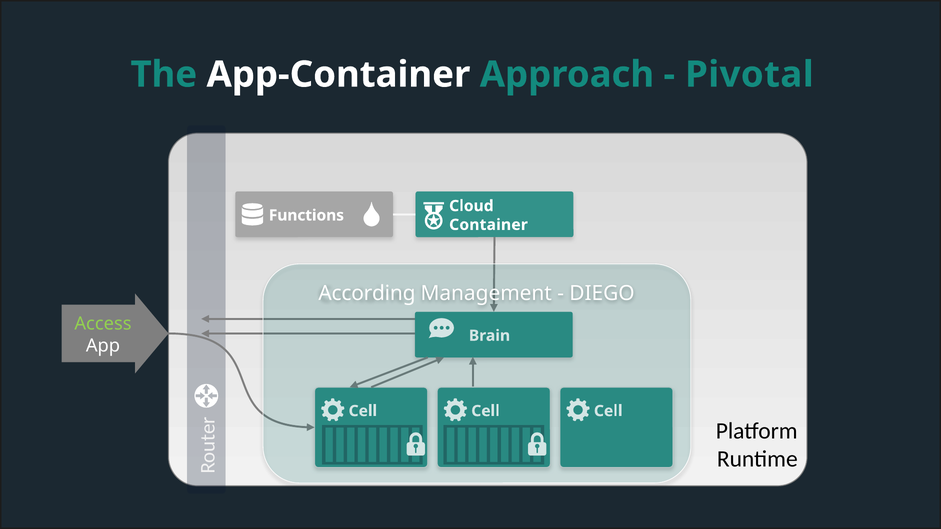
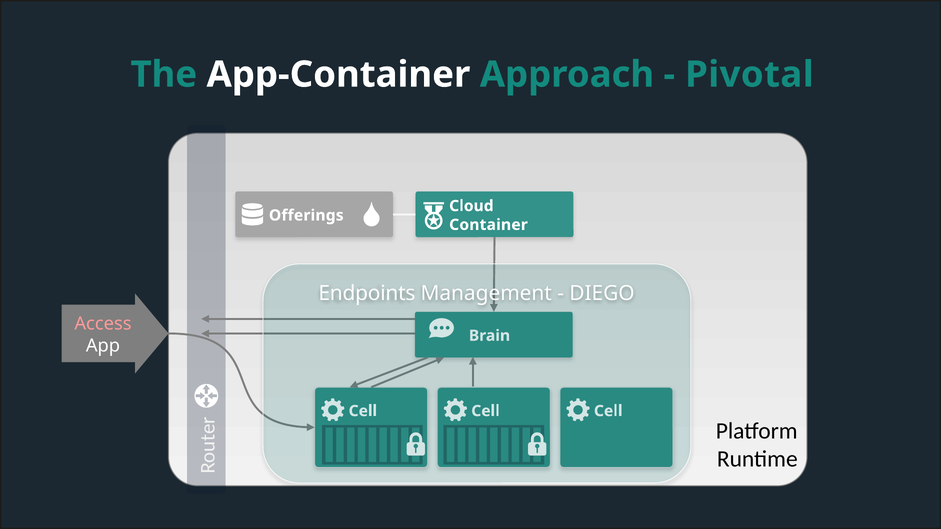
Functions: Functions -> Offerings
According: According -> Endpoints
Access colour: light green -> pink
